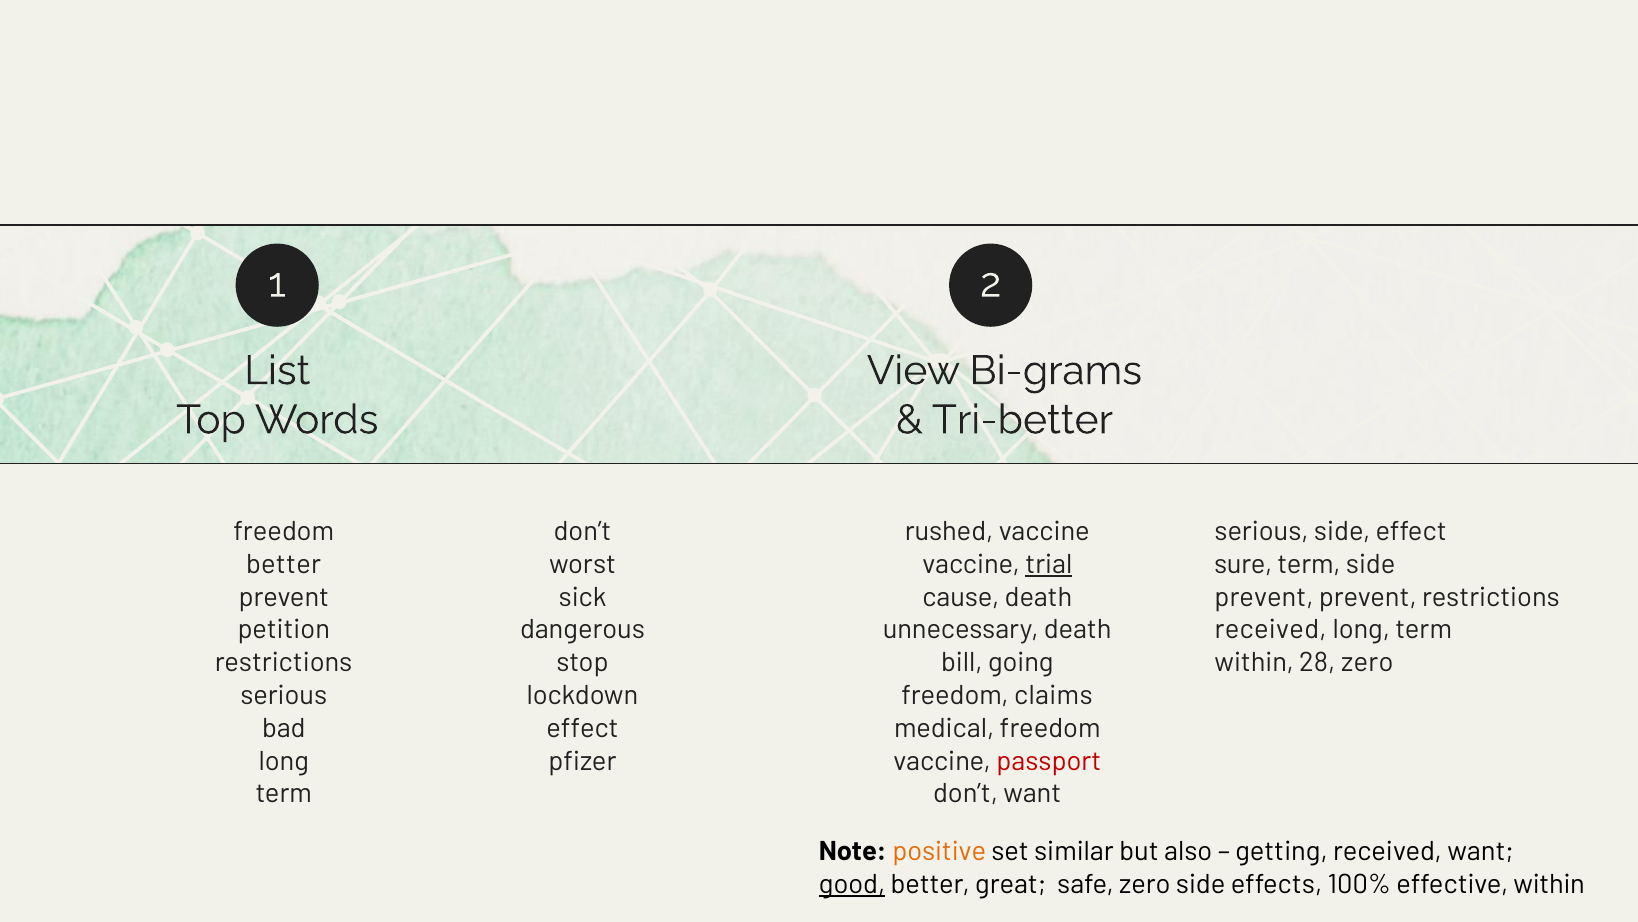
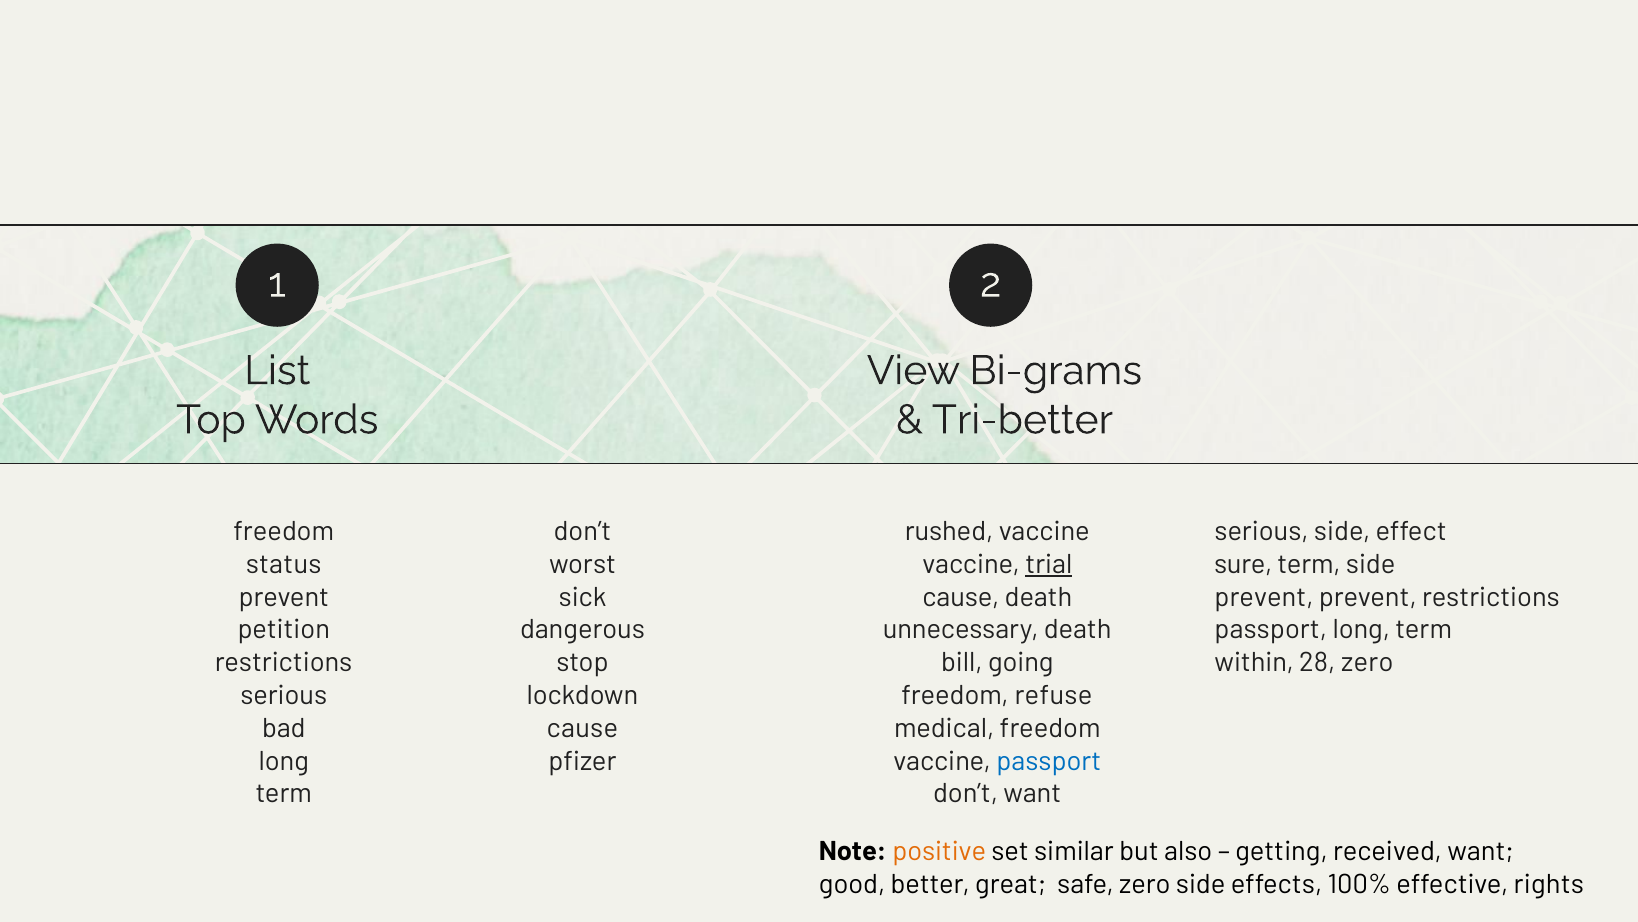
better at (284, 564): better -> status
received at (1271, 629): received -> passport
claims: claims -> refuse
effect at (583, 728): effect -> cause
passport at (1049, 761) colour: red -> blue
good underline: present -> none
effective within: within -> rights
